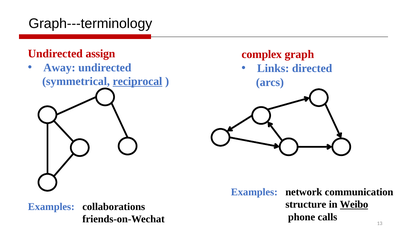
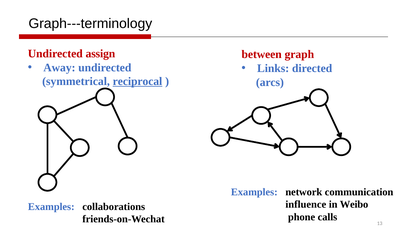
complex: complex -> between
structure: structure -> influence
Weibo underline: present -> none
